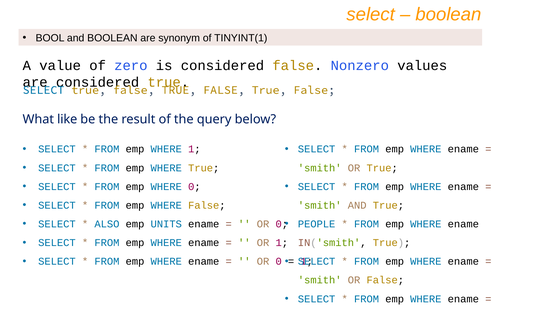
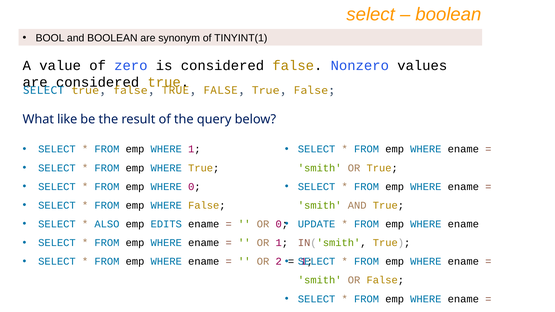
UNITS: UNITS -> EDITS
PEOPLE: PEOPLE -> UPDATE
0 at (279, 262): 0 -> 2
